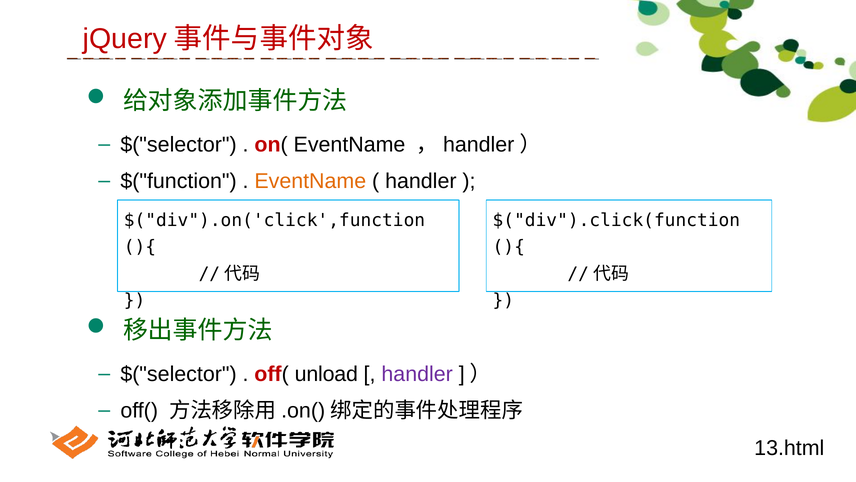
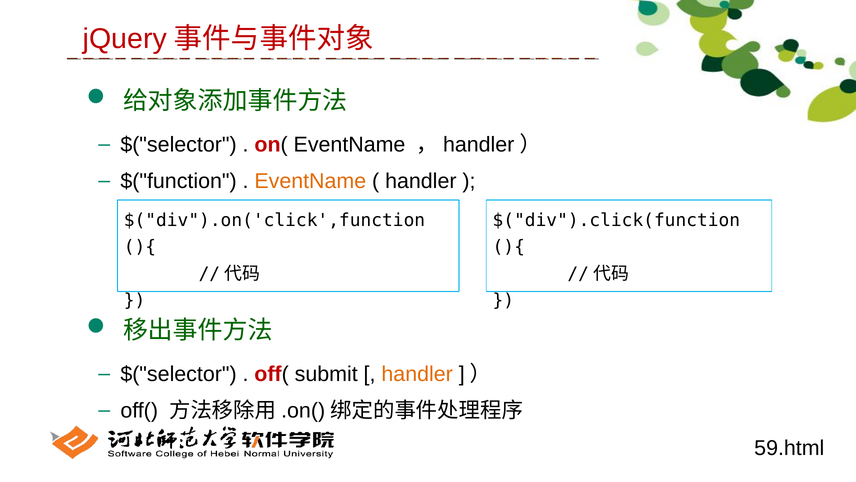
unload: unload -> submit
handler at (417, 374) colour: purple -> orange
13.html: 13.html -> 59.html
